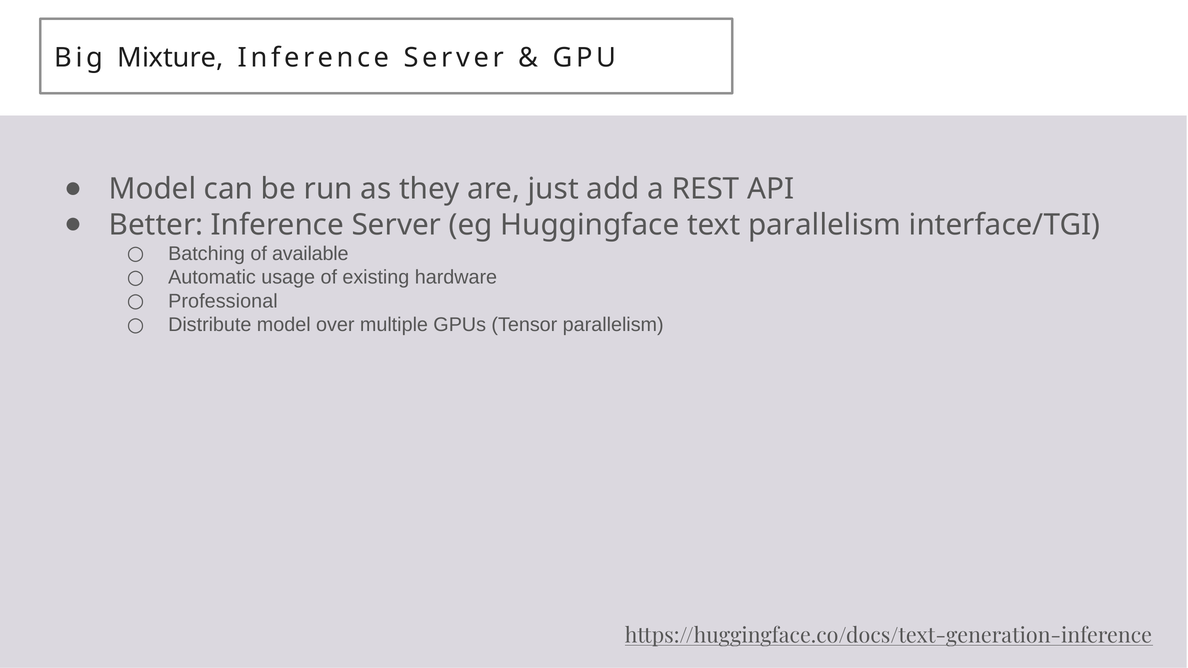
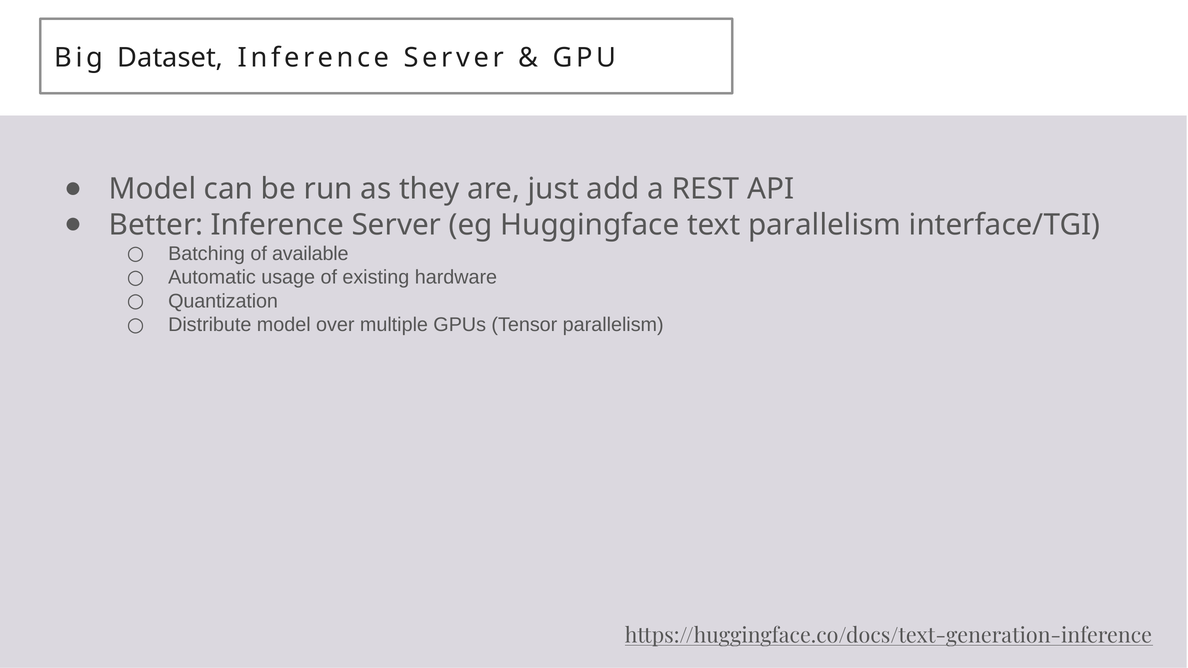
Mixture: Mixture -> Dataset
Professional: Professional -> Quantization
